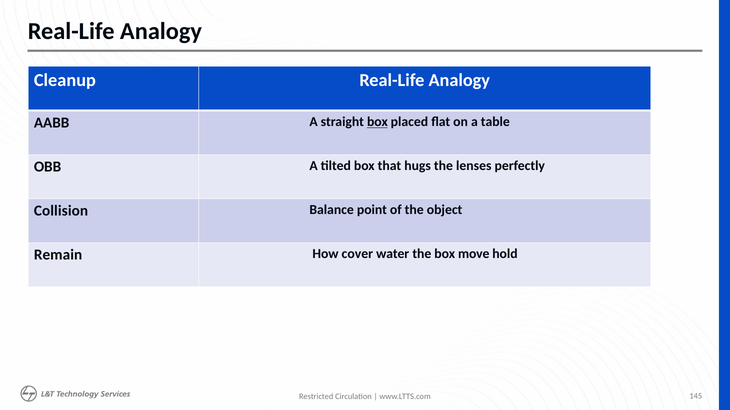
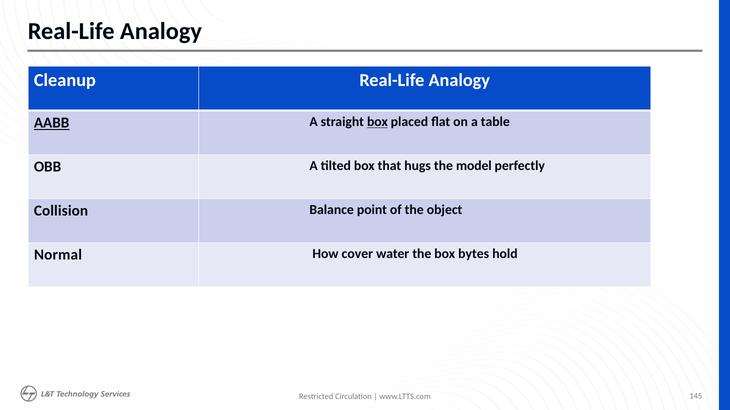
AABB underline: none -> present
lenses: lenses -> model
Remain: Remain -> Normal
move: move -> bytes
